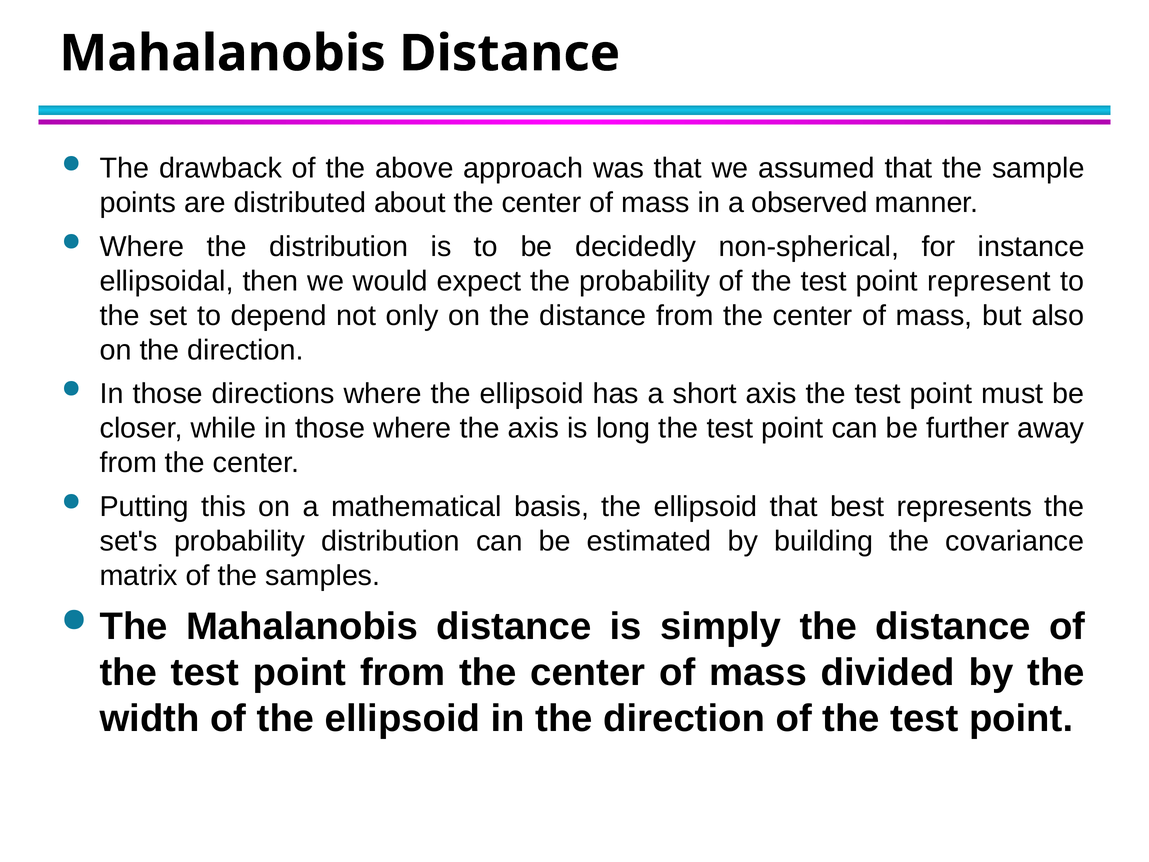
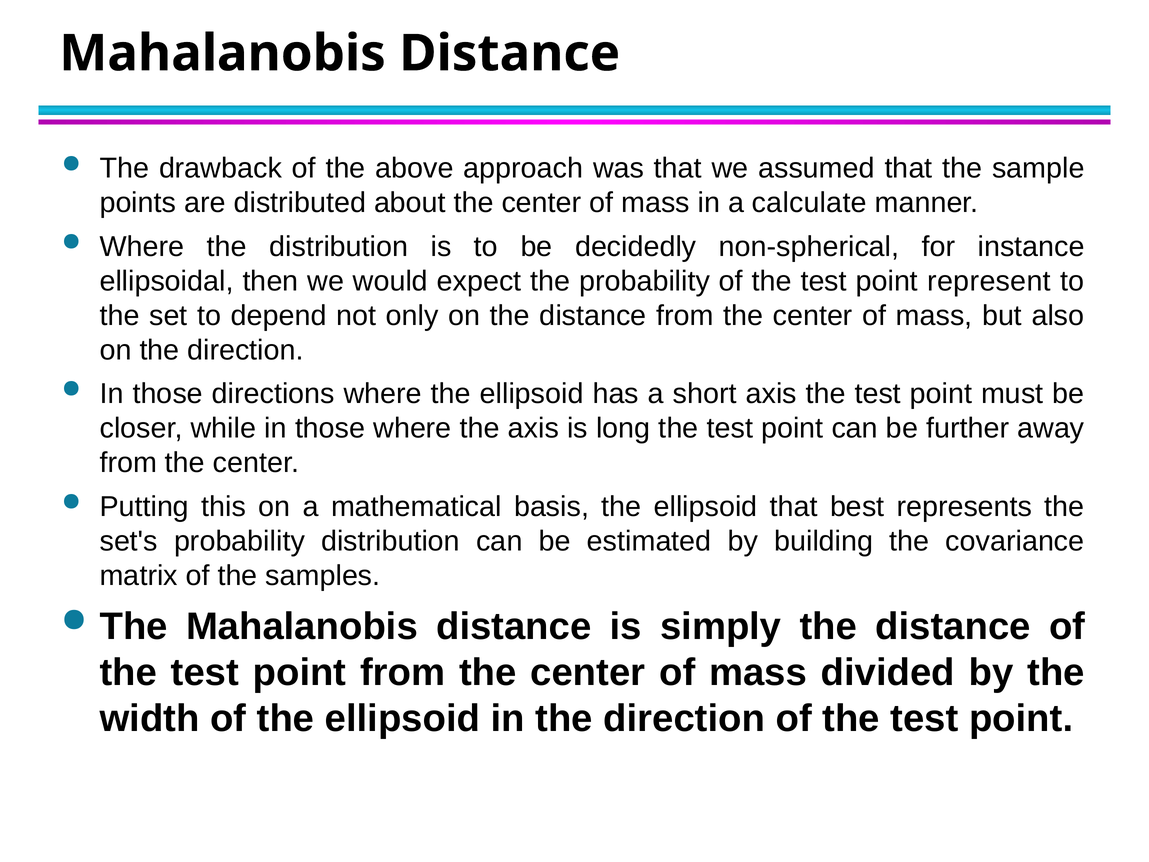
observed: observed -> calculate
